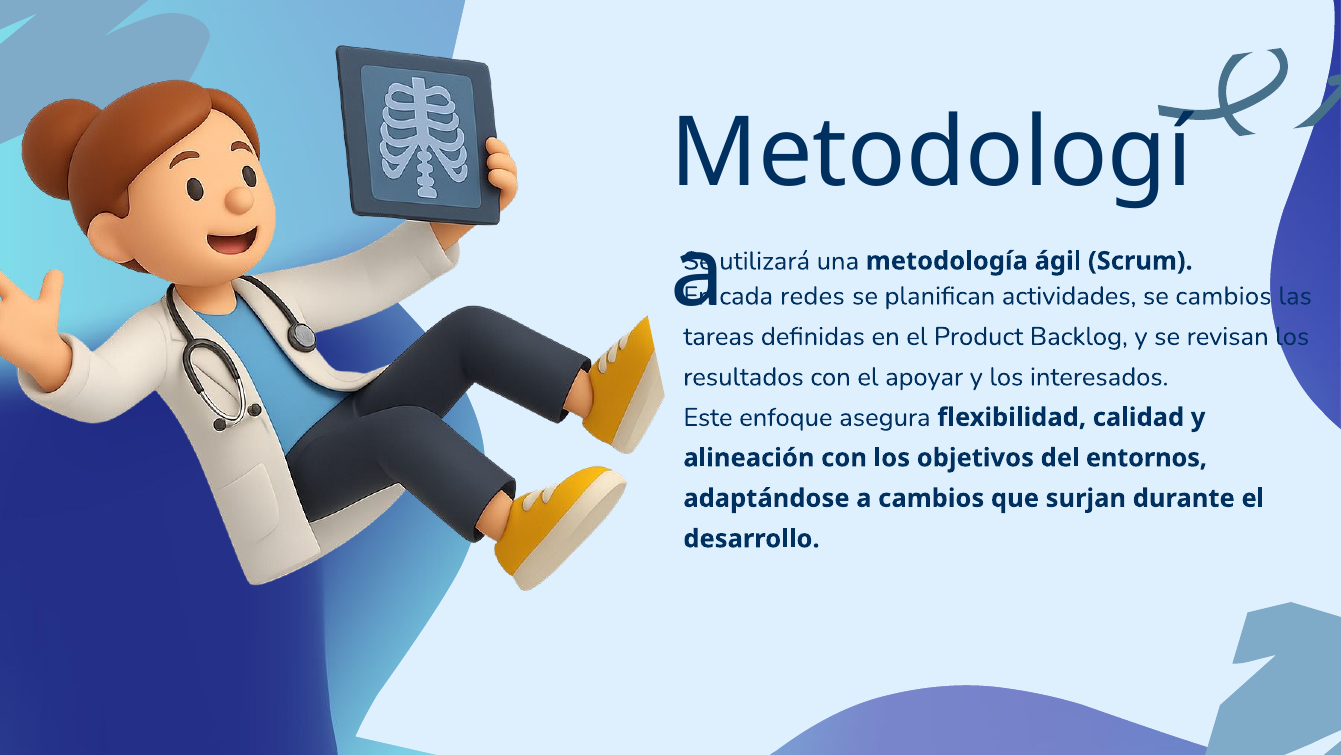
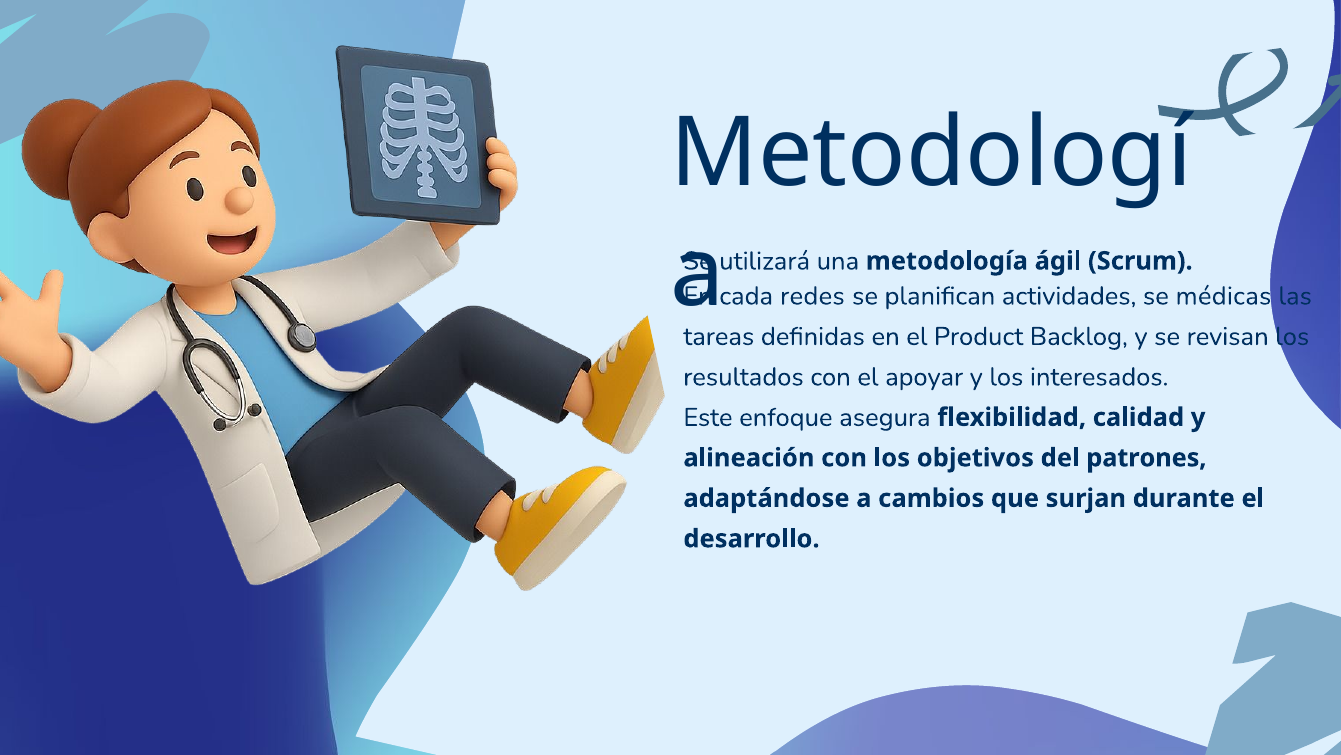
se cambios: cambios -> médicas
entornos: entornos -> patrones
